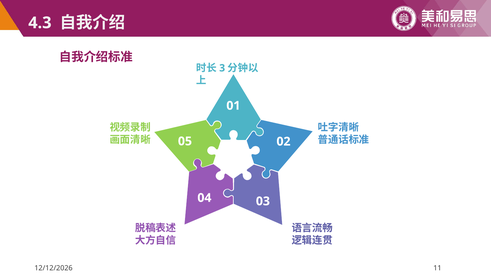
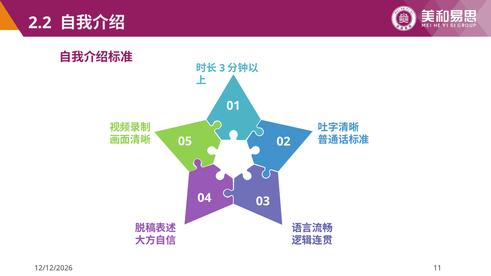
4.3: 4.3 -> 2.2
